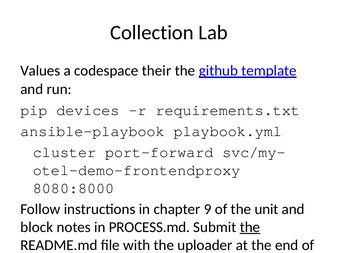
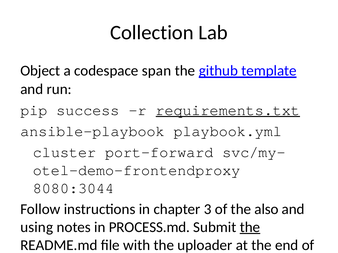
Values: Values -> Object
their: their -> span
devices: devices -> success
requirements.txt underline: none -> present
8080:8000: 8080:8000 -> 8080:3044
9: 9 -> 3
unit: unit -> also
block: block -> using
